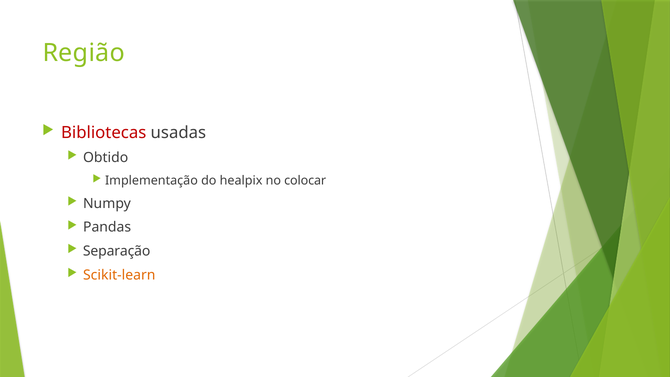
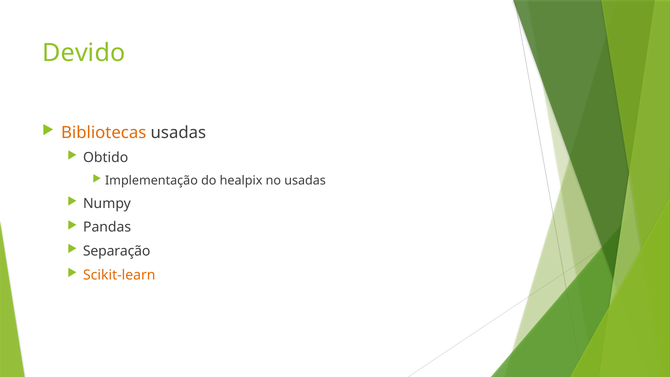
Região: Região -> Devido
Bibliotecas colour: red -> orange
no colocar: colocar -> usadas
